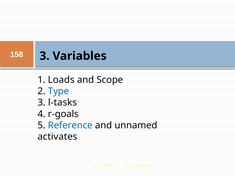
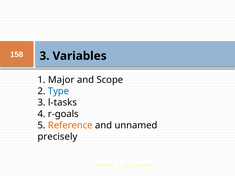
Loads: Loads -> Major
Reference colour: blue -> orange
activates: activates -> precisely
